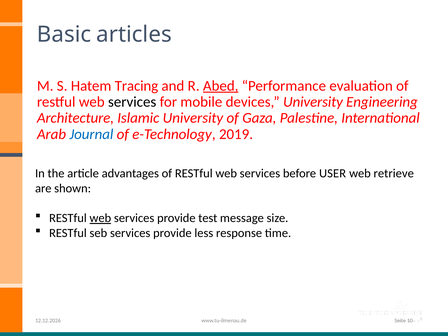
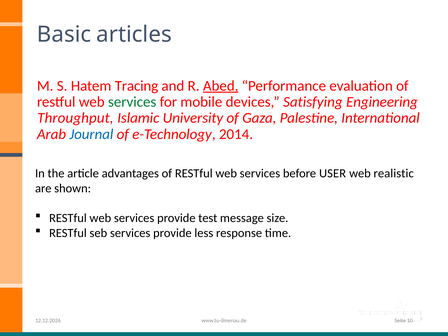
services at (132, 102) colour: black -> green
devices University: University -> Satisfying
Architecture: Architecture -> Throughput
2019: 2019 -> 2014
retrieve: retrieve -> realistic
web at (100, 218) underline: present -> none
